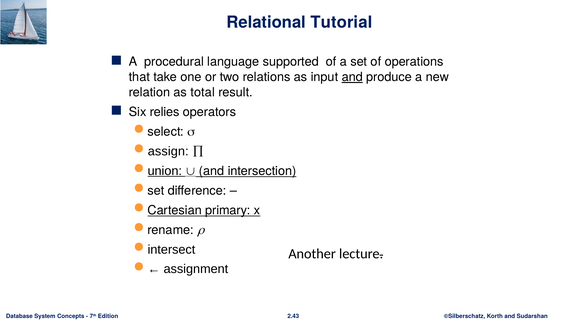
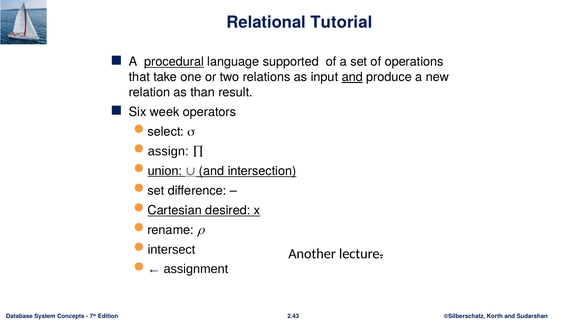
procedural underline: none -> present
total: total -> than
relies: relies -> week
primary: primary -> desired
